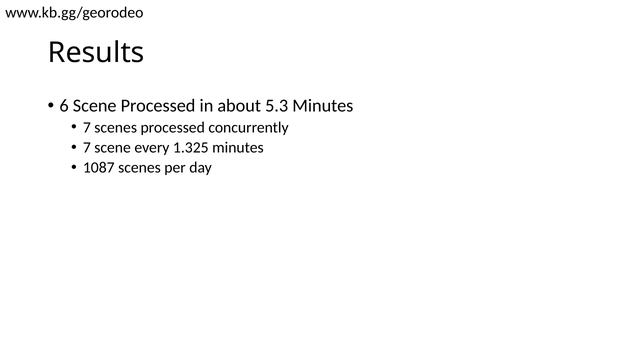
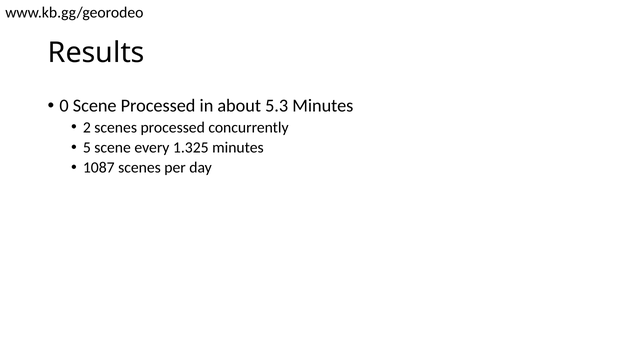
6: 6 -> 0
7 at (87, 127): 7 -> 2
7 at (87, 148): 7 -> 5
